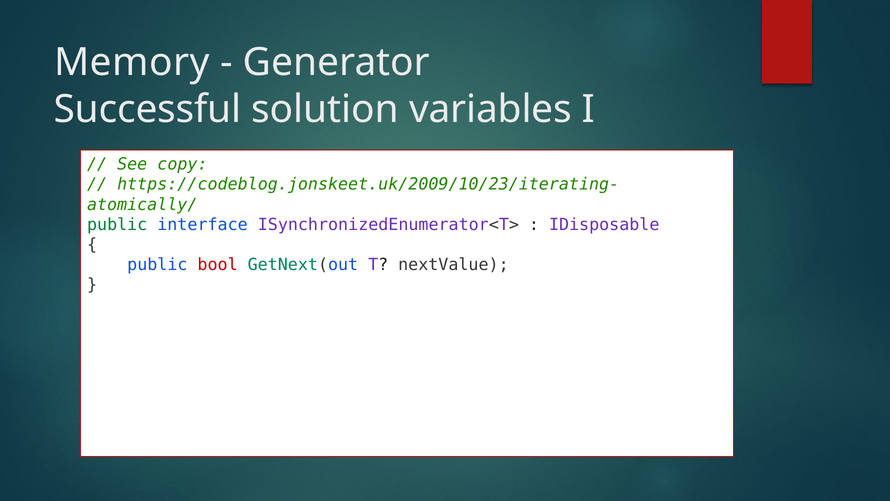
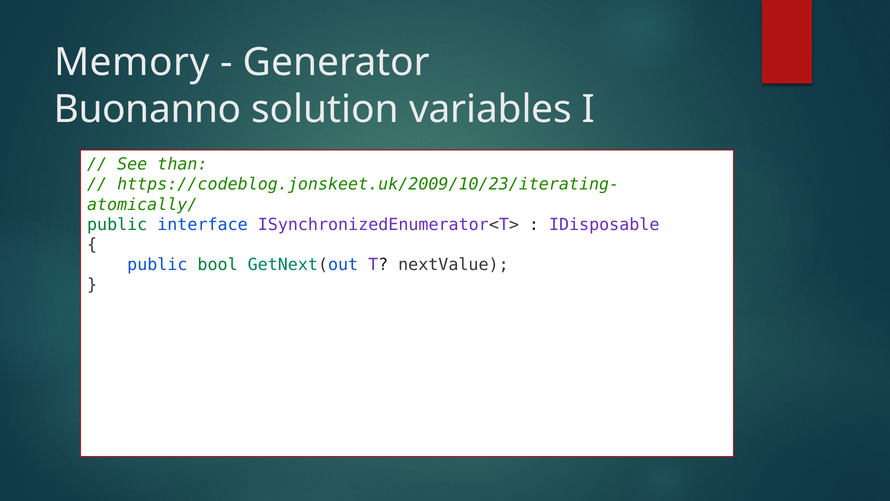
Successful: Successful -> Buonanno
copy: copy -> than
bool colour: red -> green
